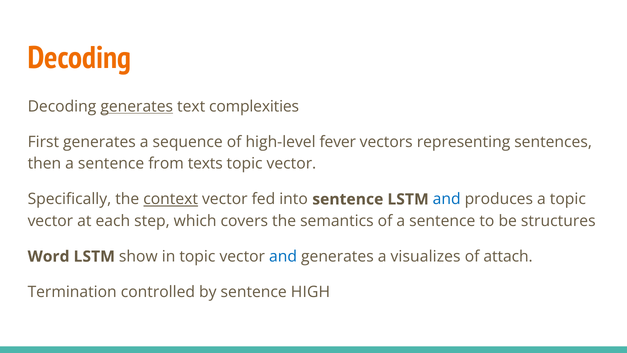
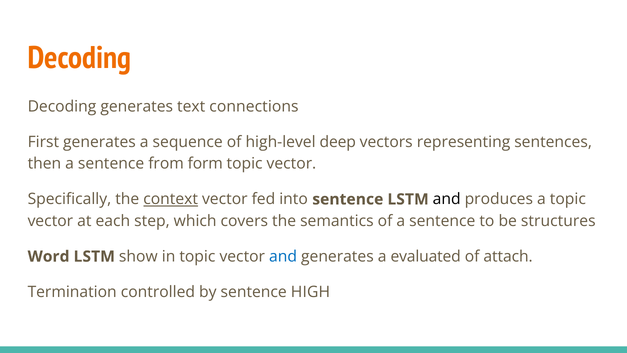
generates at (137, 106) underline: present -> none
complexities: complexities -> connections
fever: fever -> deep
texts: texts -> form
and at (447, 199) colour: blue -> black
visualizes: visualizes -> evaluated
